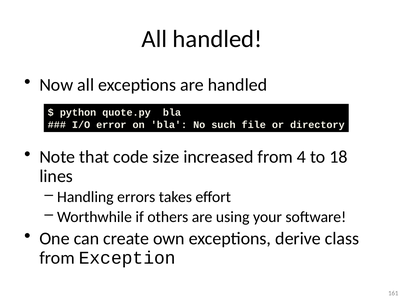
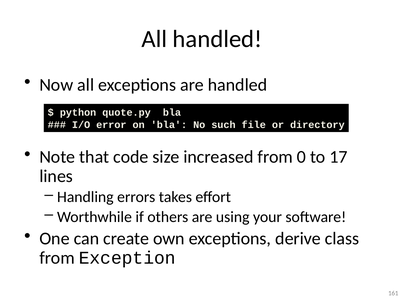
4: 4 -> 0
18: 18 -> 17
